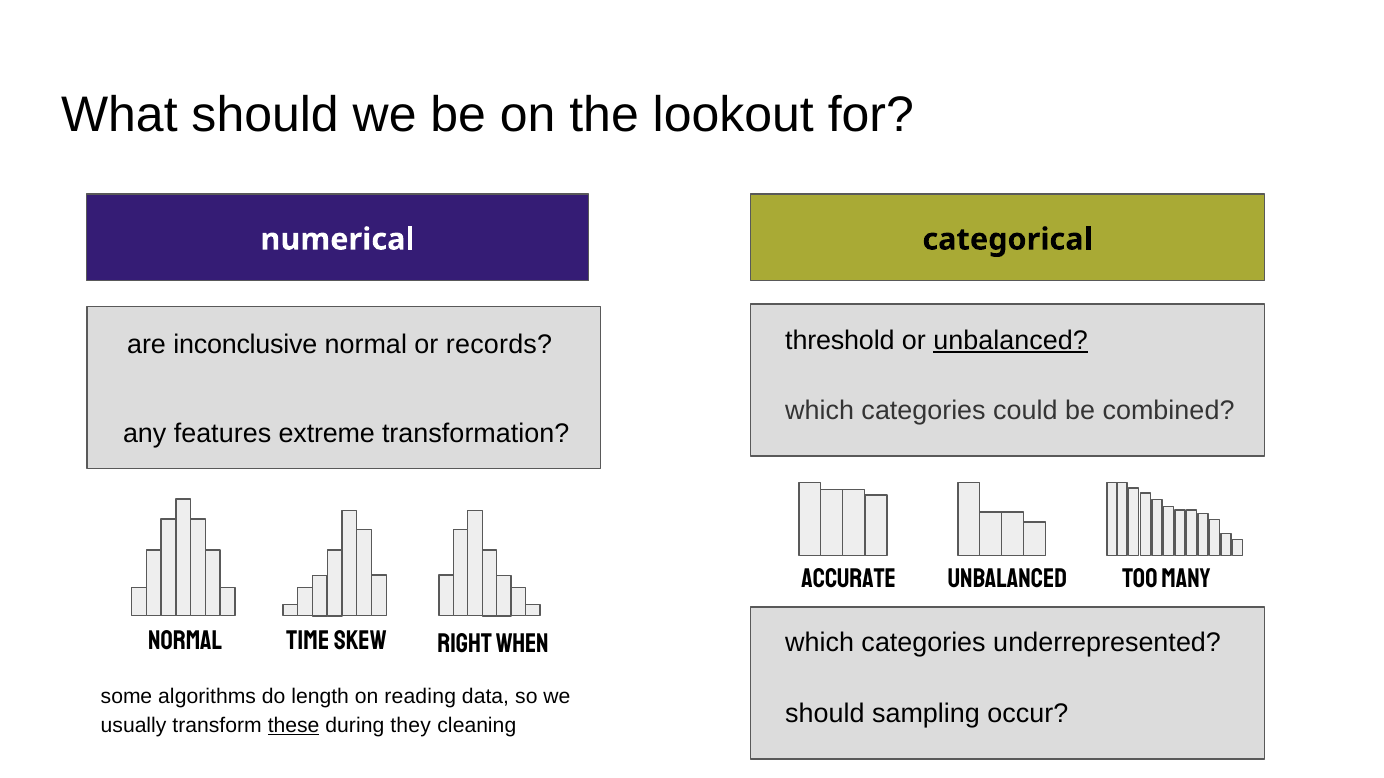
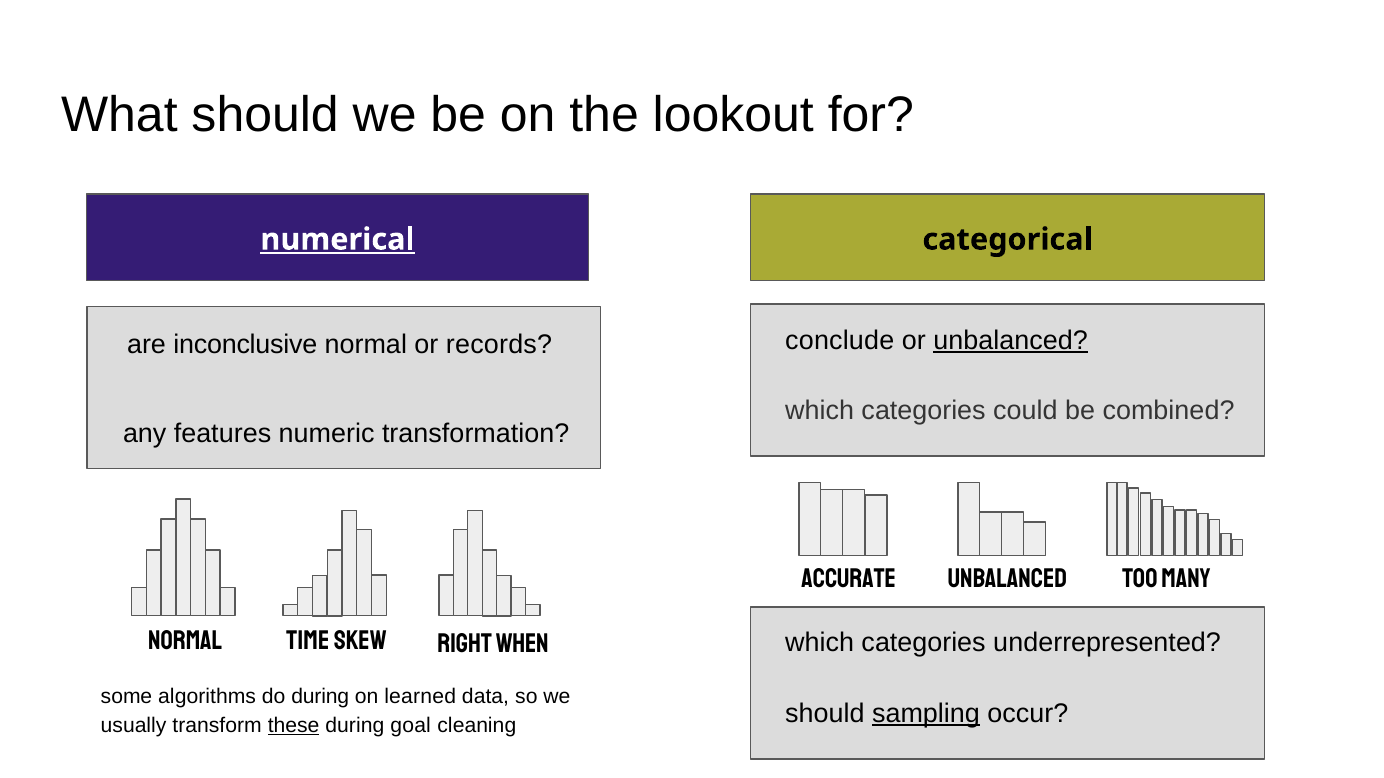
numerical underline: none -> present
threshold: threshold -> conclude
extreme: extreme -> numeric
do length: length -> during
reading: reading -> learned
sampling underline: none -> present
they: they -> goal
